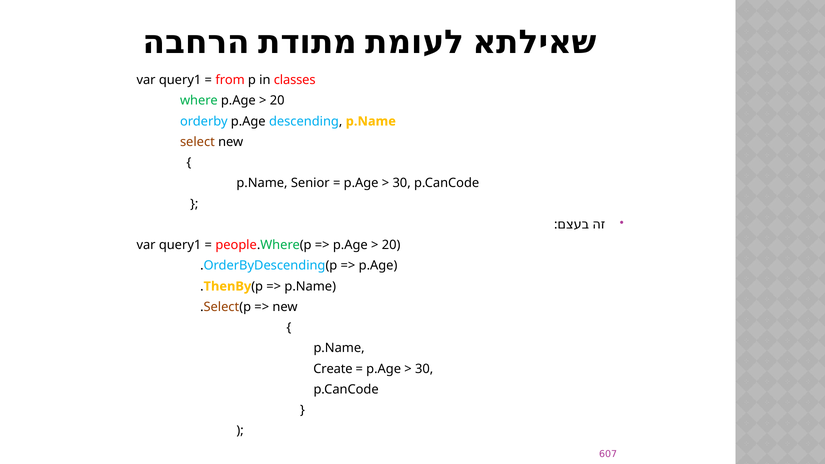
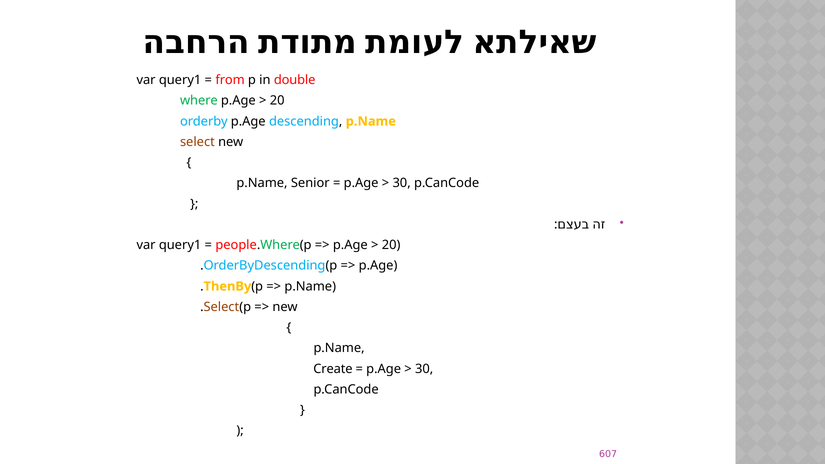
classes: classes -> double
